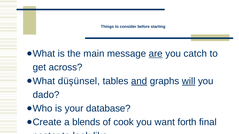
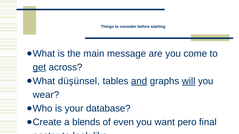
are underline: present -> none
catch: catch -> come
get underline: none -> present
dado: dado -> wear
cook: cook -> even
forth: forth -> pero
